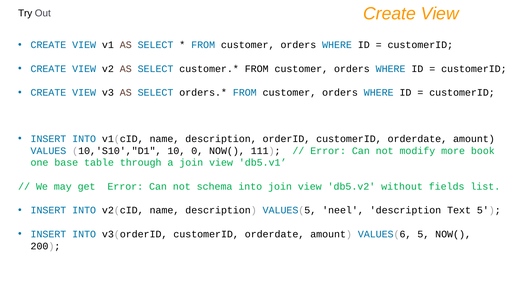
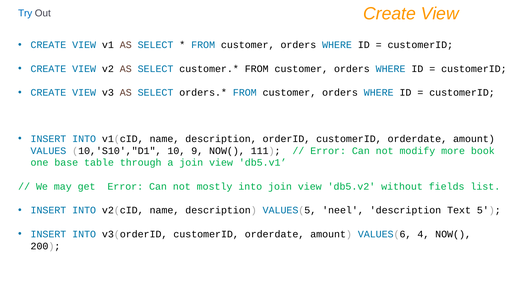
Try colour: black -> blue
0: 0 -> 9
schema: schema -> mostly
VALUES(6 5: 5 -> 4
